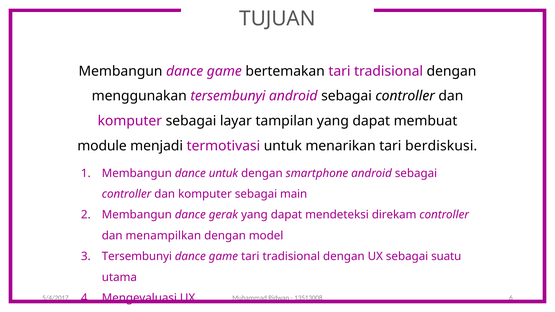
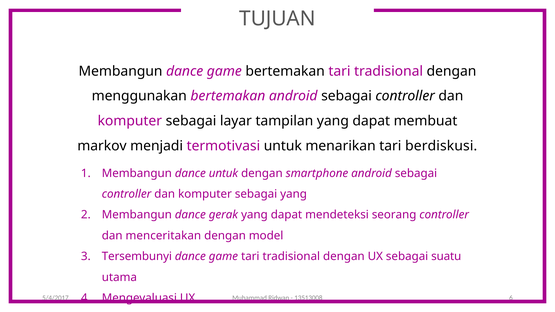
menggunakan tersembunyi: tersembunyi -> bertemakan
module: module -> markov
sebagai main: main -> yang
direkam: direkam -> seorang
menampilkan: menampilkan -> menceritakan
